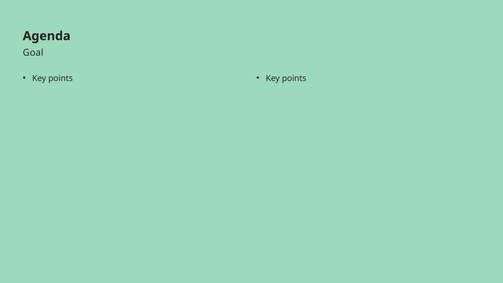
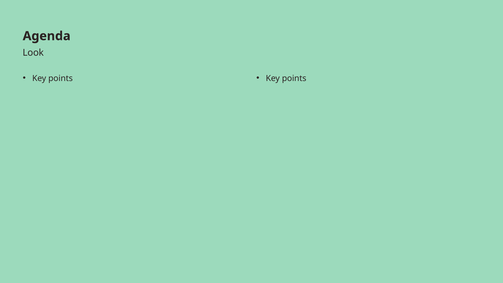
Goal: Goal -> Look
